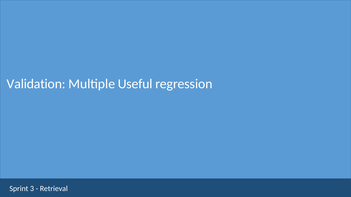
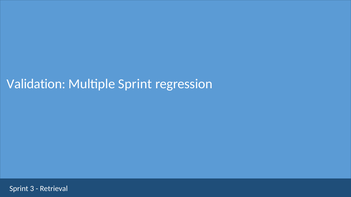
Multiple Useful: Useful -> Sprint
